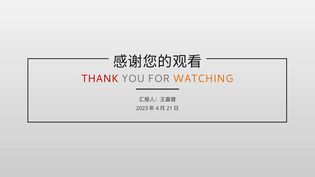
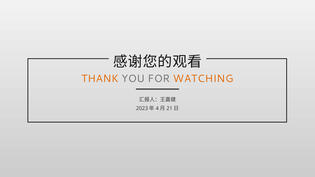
THANK colour: red -> orange
